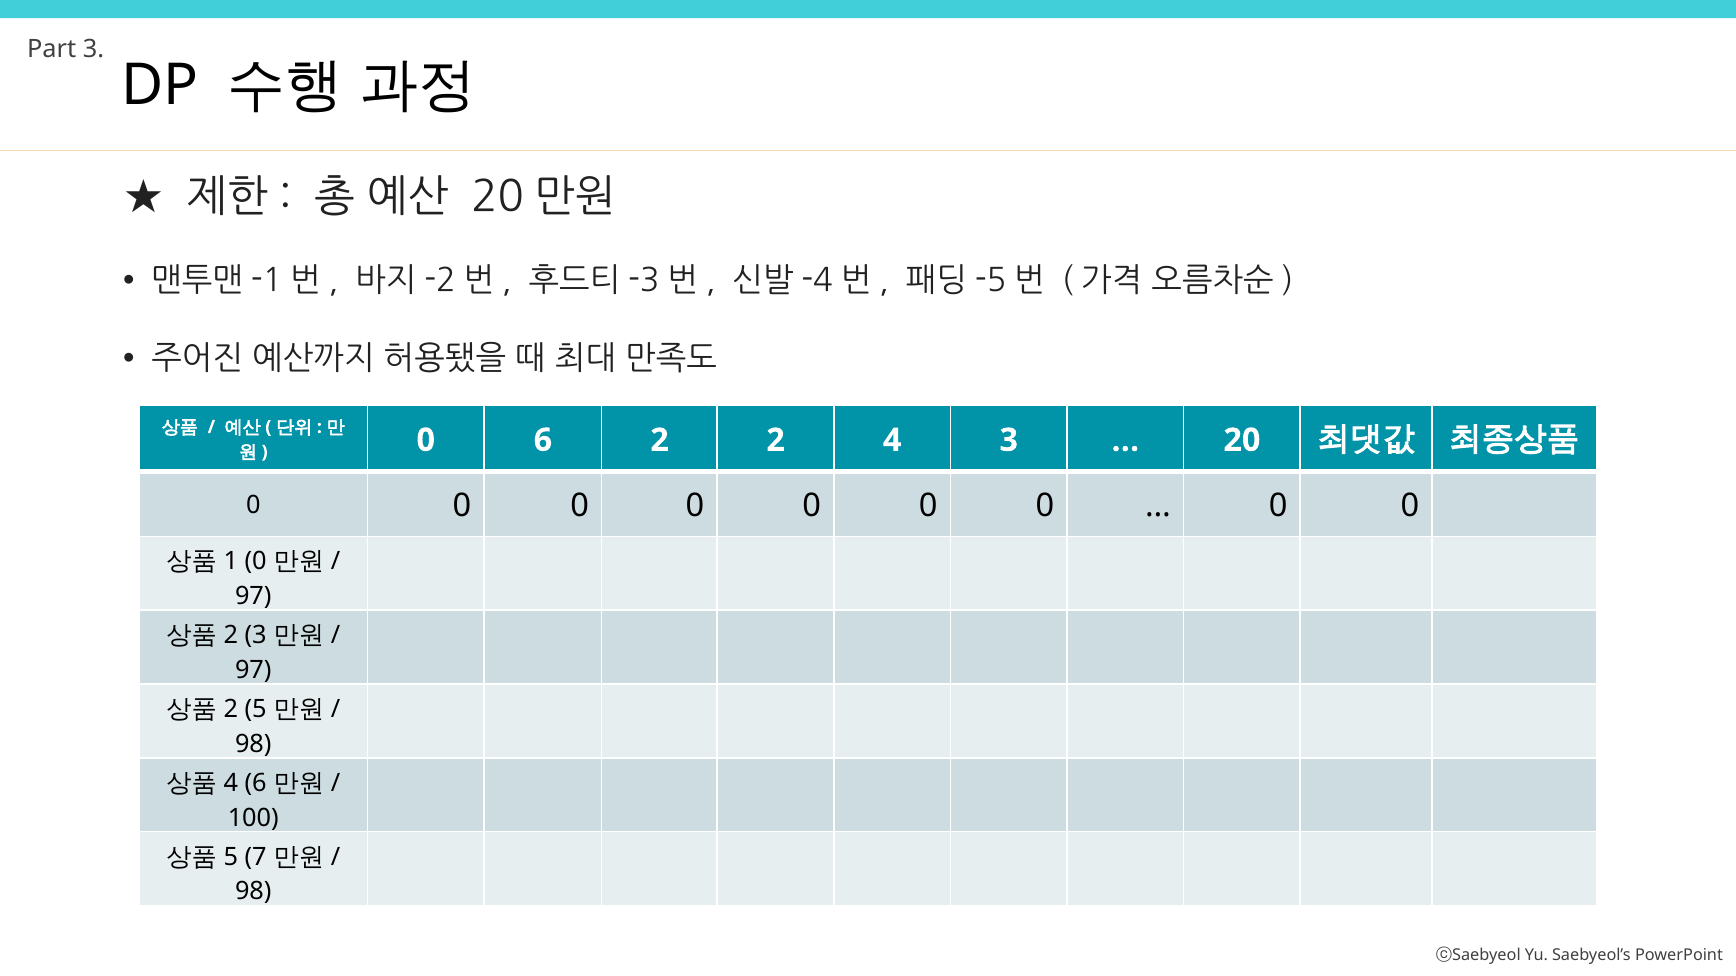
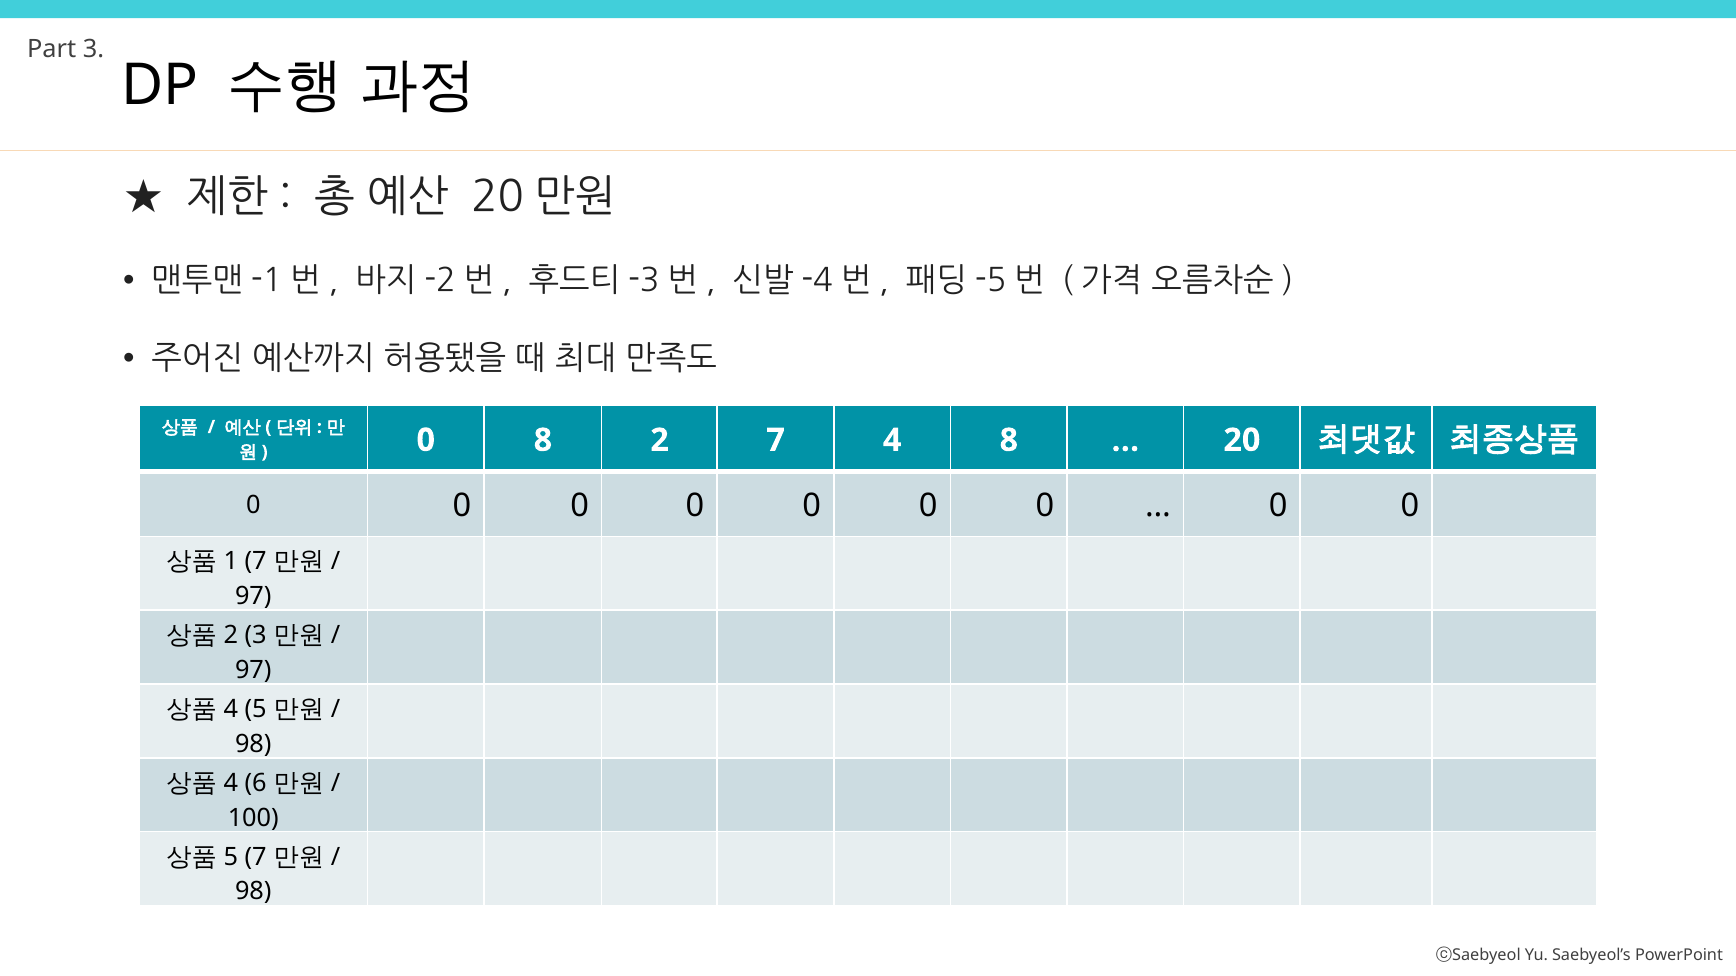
0 6: 6 -> 8
2 2: 2 -> 7
4 3: 3 -> 8
1 0: 0 -> 7
2 at (231, 710): 2 -> 4
